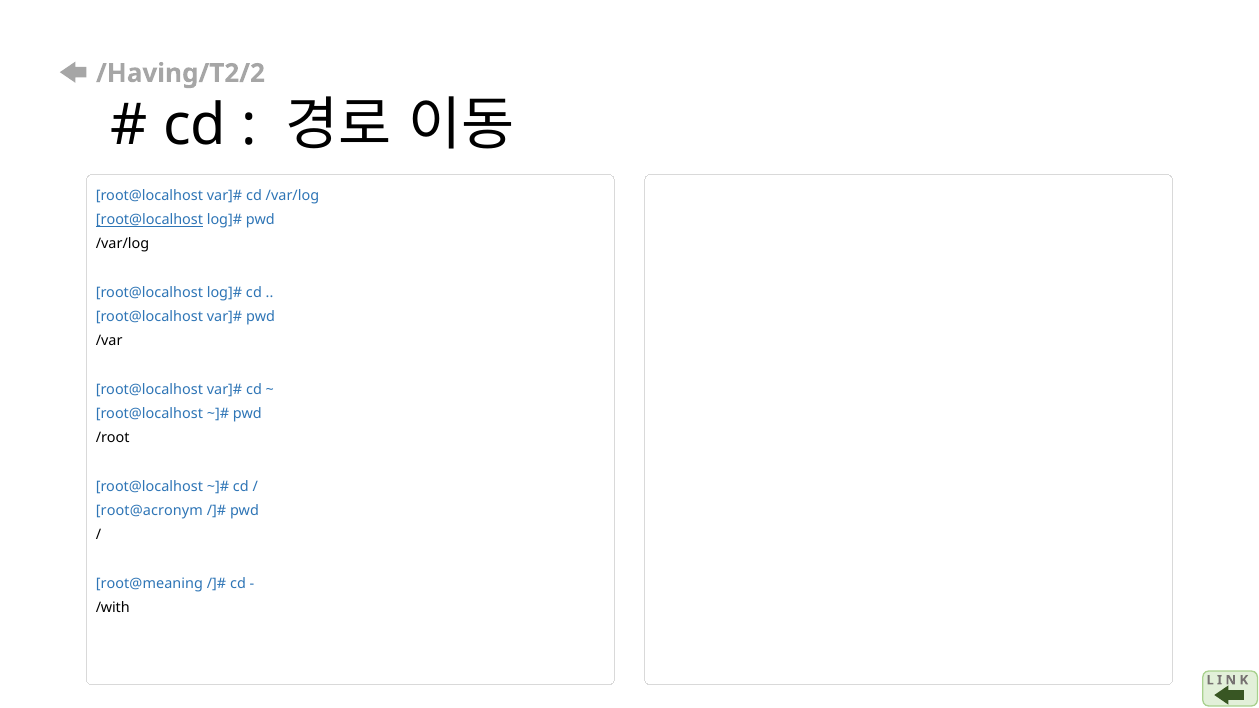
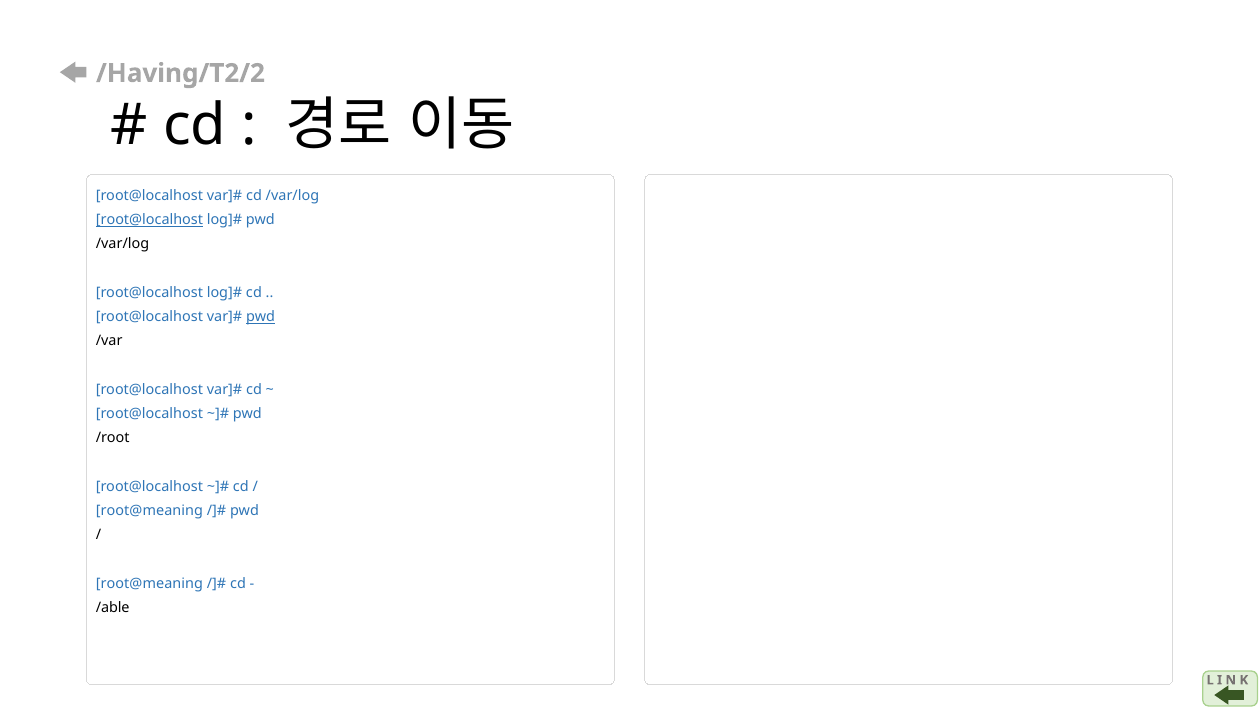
pwd at (261, 317) underline: none -> present
root@acronym at (149, 511): root@acronym -> root@meaning
/with: /with -> /able
